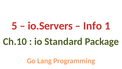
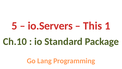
Info: Info -> This
